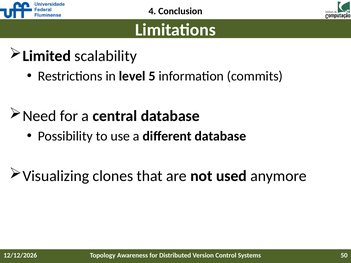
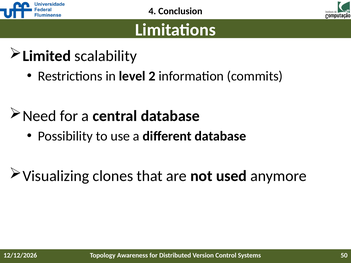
5: 5 -> 2
